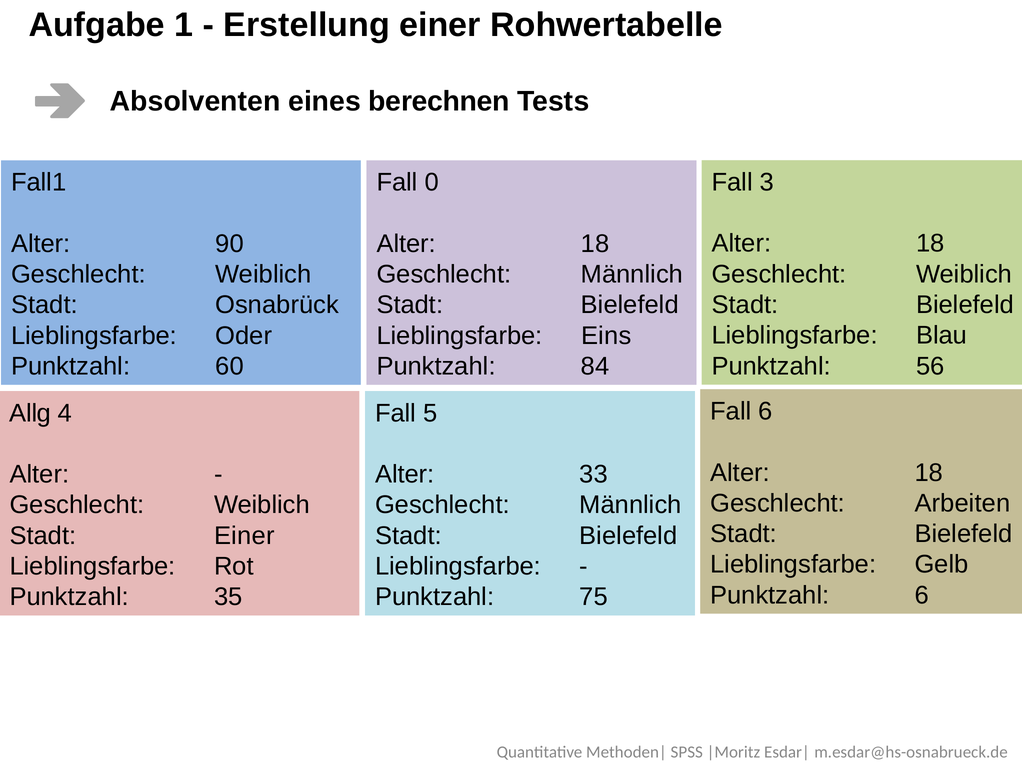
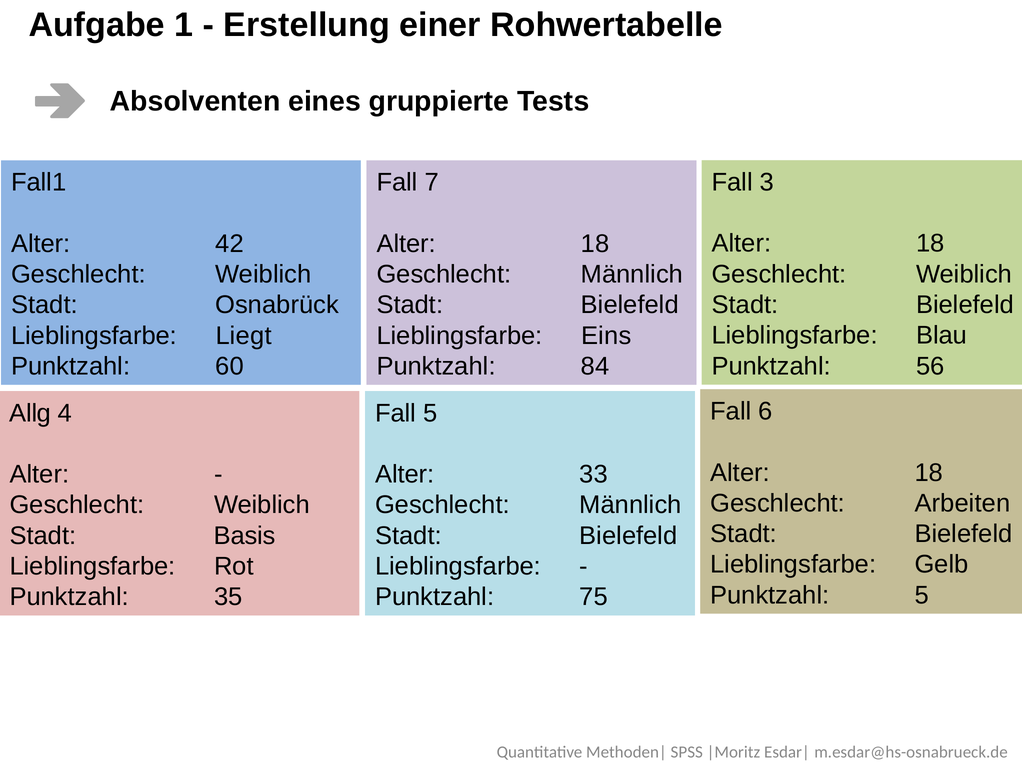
berechnen: berechnen -> gruppierte
0: 0 -> 7
90: 90 -> 42
Oder: Oder -> Liegt
Stadt Einer: Einer -> Basis
Punktzahl 6: 6 -> 5
